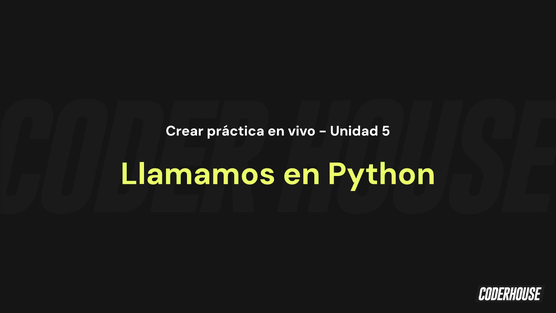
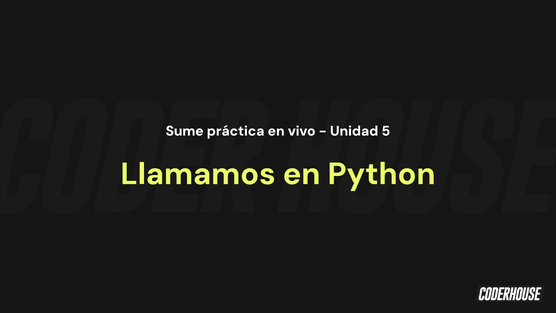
Crear: Crear -> Sume
